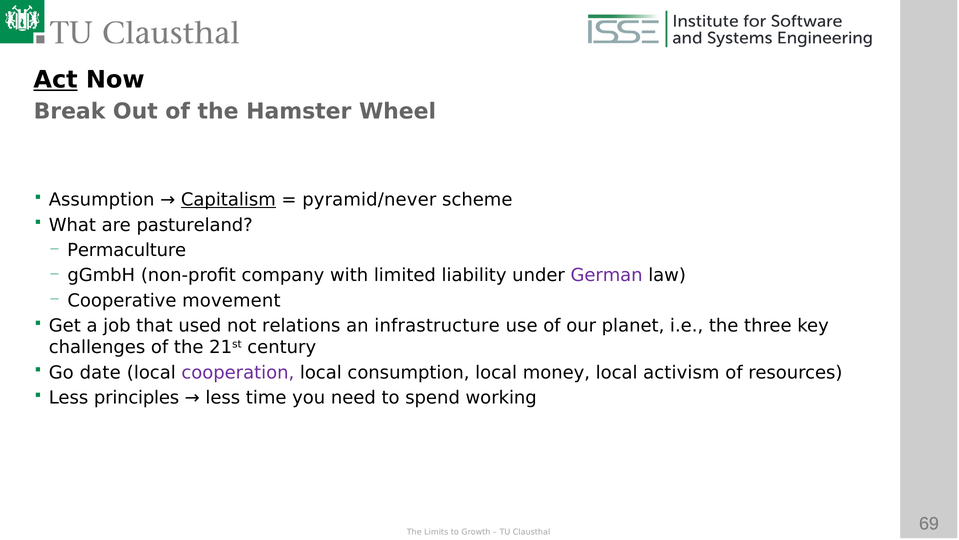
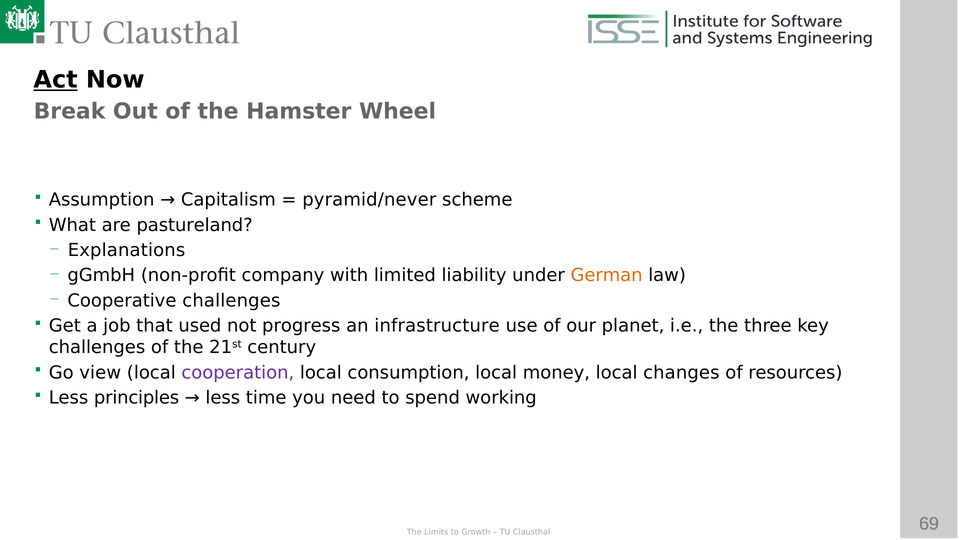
Capitalism underline: present -> none
Permaculture: Permaculture -> Explanations
German colour: purple -> orange
Cooperative movement: movement -> challenges
relations: relations -> progress
date: date -> view
activism: activism -> changes
